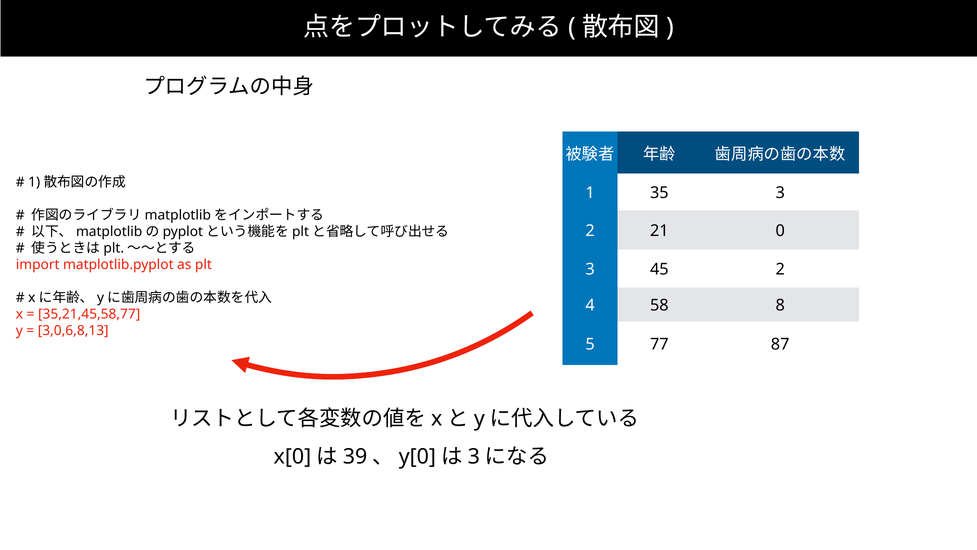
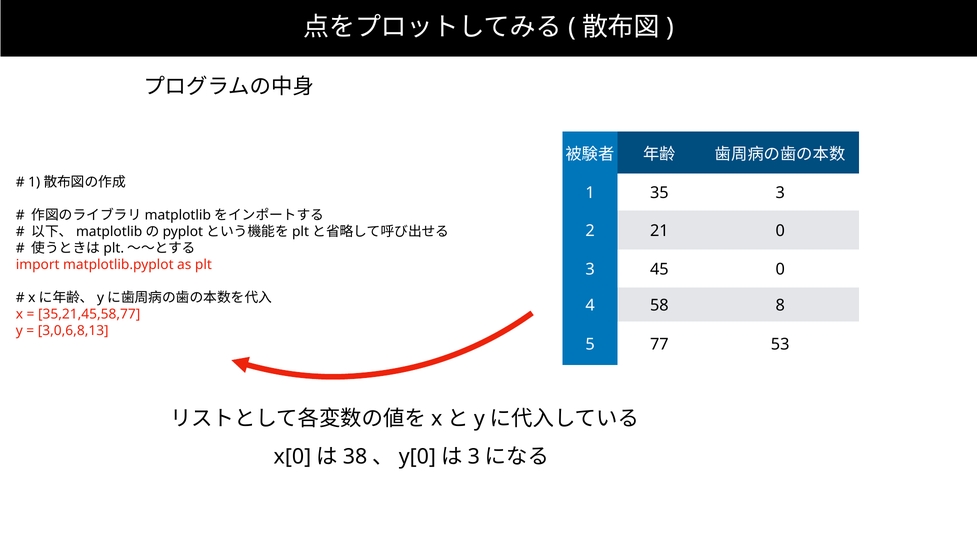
45 2: 2 -> 0
87: 87 -> 53
39: 39 -> 38
